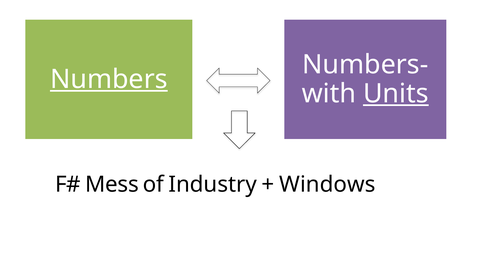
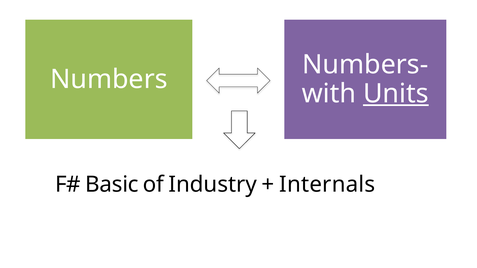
Numbers underline: present -> none
Mess: Mess -> Basic
Windows: Windows -> Internals
